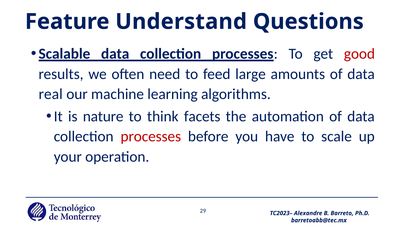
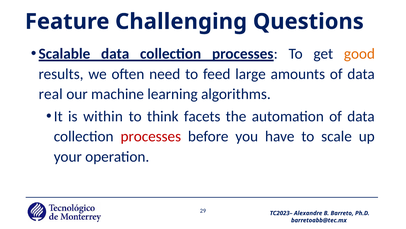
Understand: Understand -> Challenging
good colour: red -> orange
nature: nature -> within
